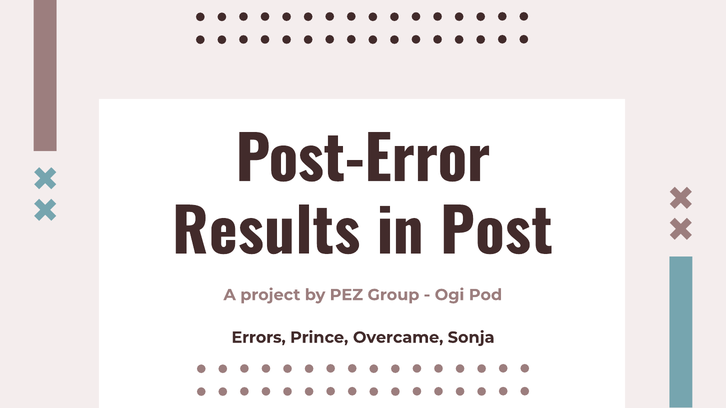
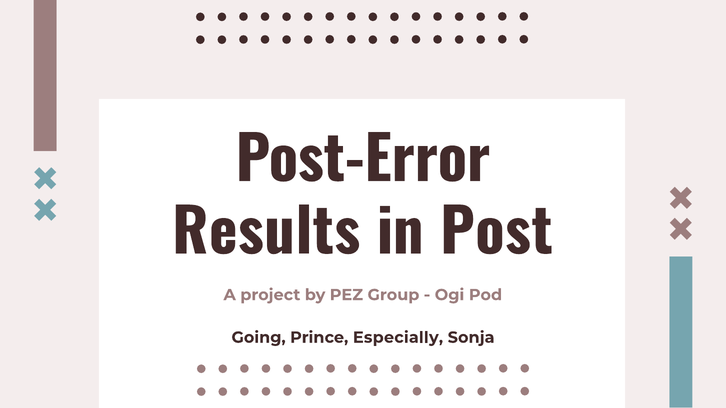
Errors: Errors -> Going
Overcame: Overcame -> Especially
